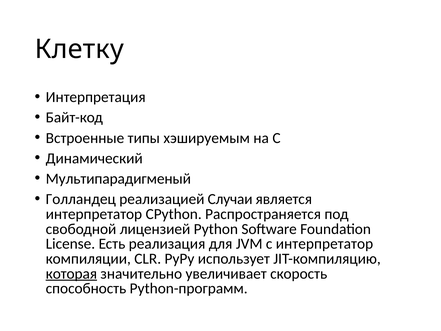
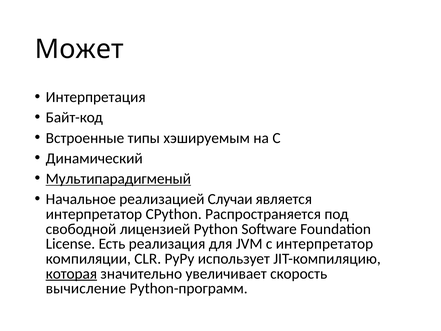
Клетку: Клетку -> Может
Мультипарадигменый underline: none -> present
Голландец: Голландец -> Начальное
способность: способность -> вычисление
